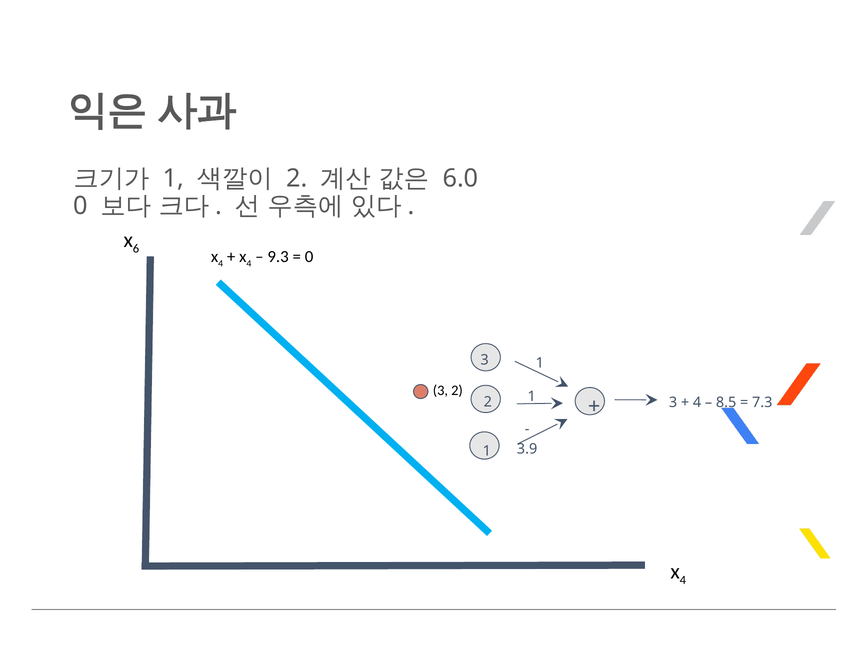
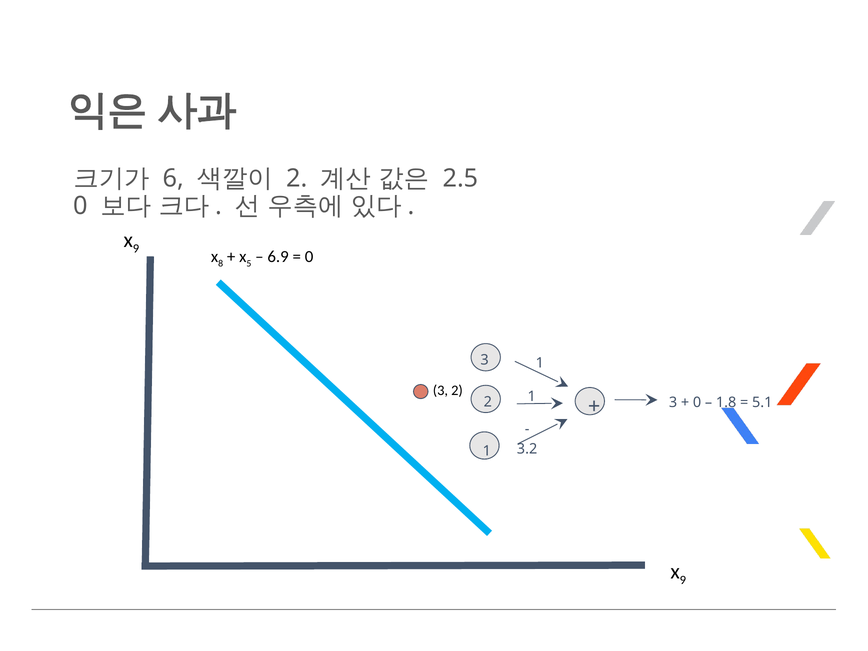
1 at (174, 179): 1 -> 6
6.0: 6.0 -> 2.5
6 at (136, 248): 6 -> 9
4 at (221, 263): 4 -> 8
4 at (249, 263): 4 -> 5
9.3: 9.3 -> 6.9
4 at (697, 402): 4 -> 0
8.5: 8.5 -> 1.8
7.3: 7.3 -> 5.1
3.9: 3.9 -> 3.2
4 at (683, 580): 4 -> 9
